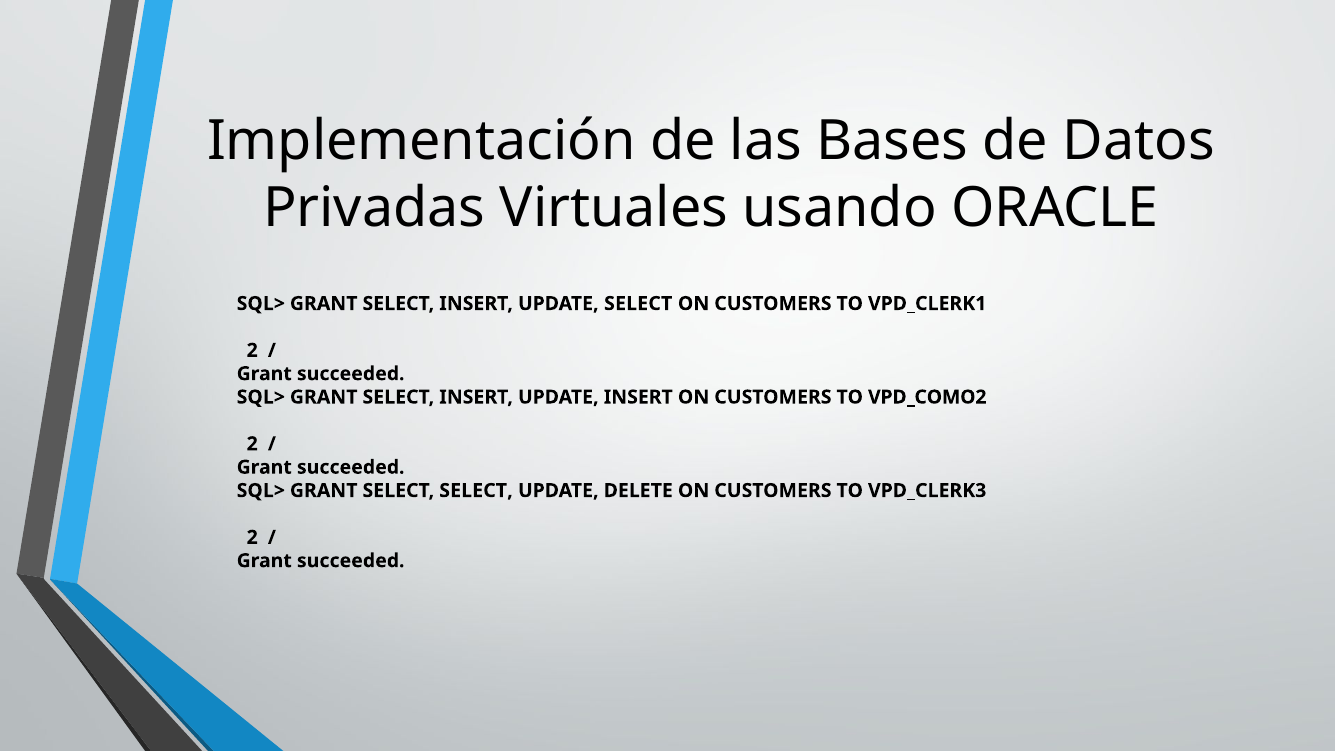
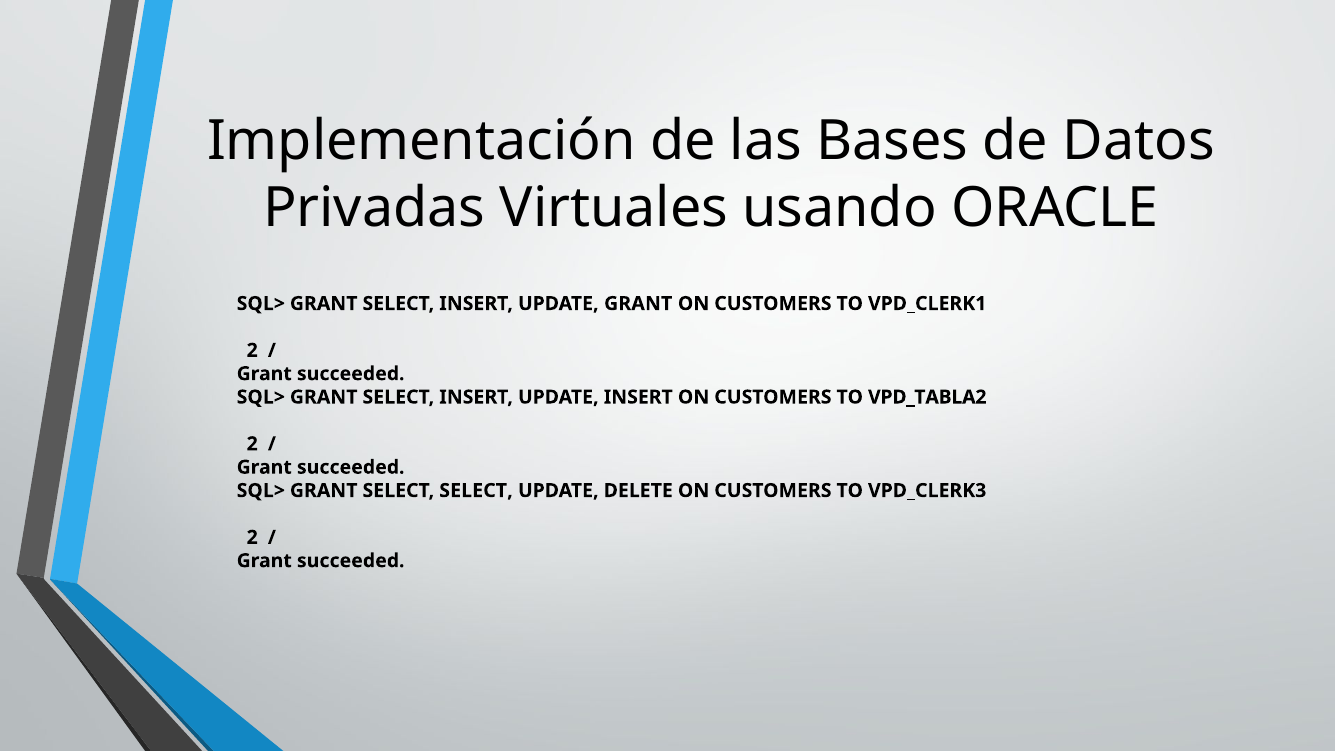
UPDATE SELECT: SELECT -> GRANT
VPD_COMO2: VPD_COMO2 -> VPD_TABLA2
